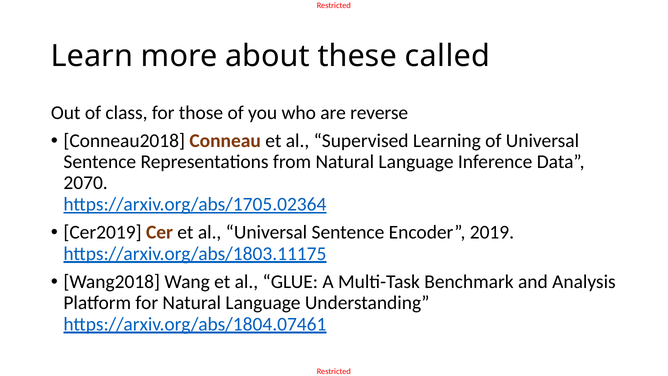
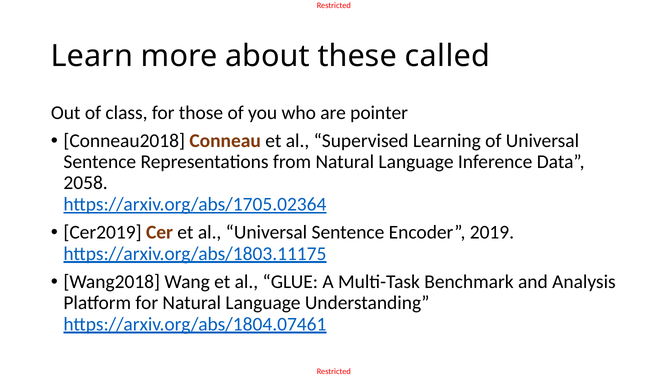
reverse: reverse -> pointer
2070: 2070 -> 2058
